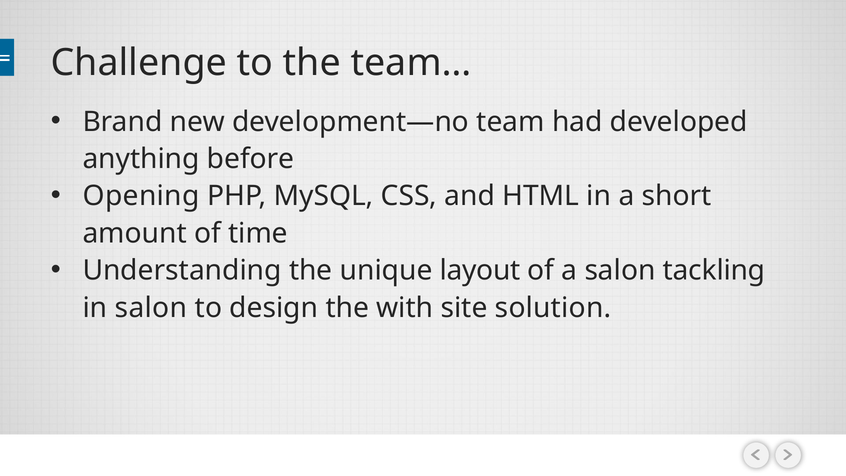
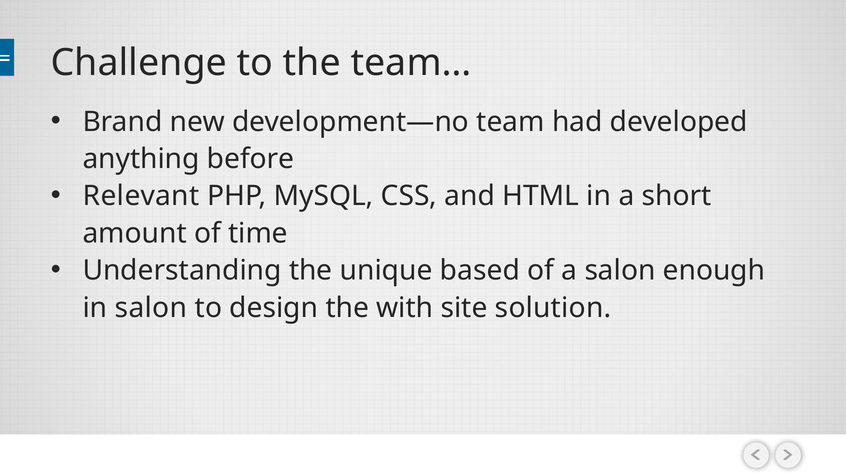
Opening: Opening -> Relevant
layout: layout -> based
tackling: tackling -> enough
